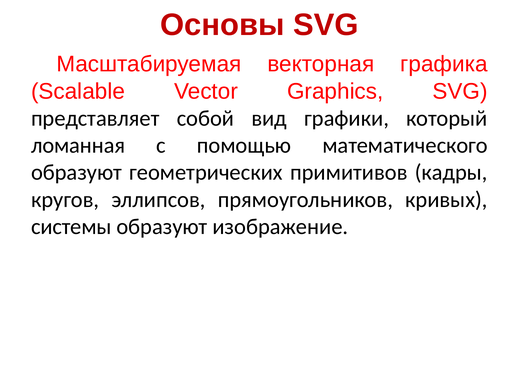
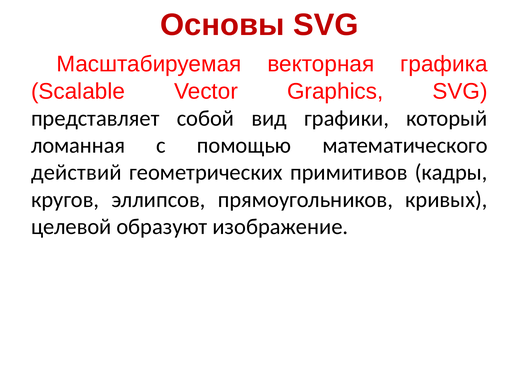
образуют at (76, 172): образуют -> действий
системы: системы -> целевой
